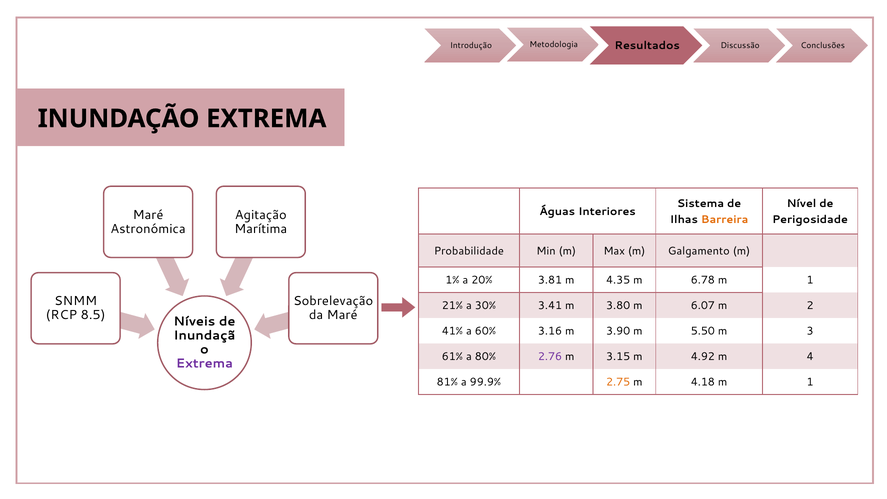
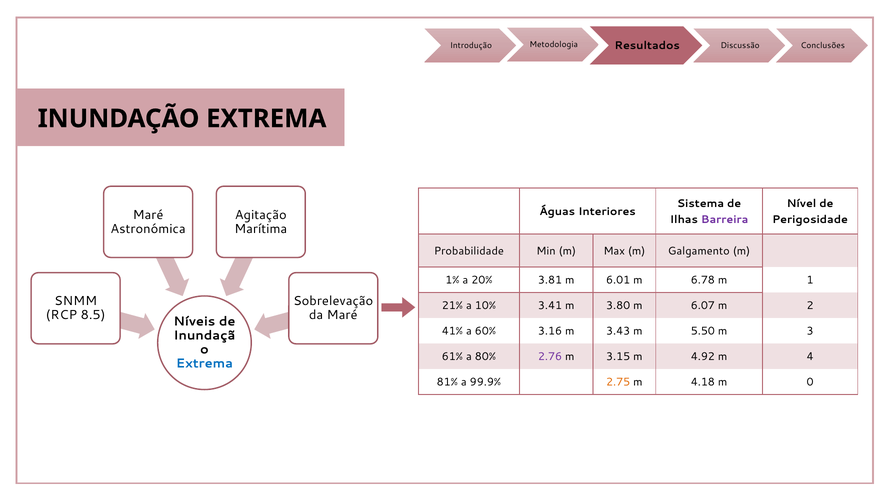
Barreira colour: orange -> purple
4.35: 4.35 -> 6.01
30%: 30% -> 10%
3.90: 3.90 -> 3.43
Extrema at (204, 364) colour: purple -> blue
4.18 m 1: 1 -> 0
